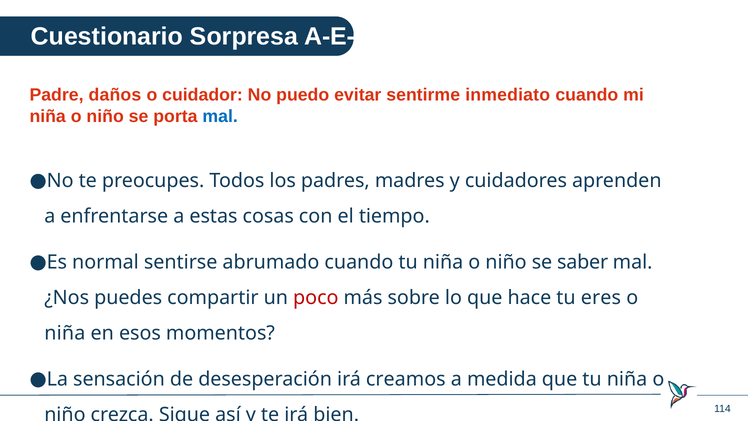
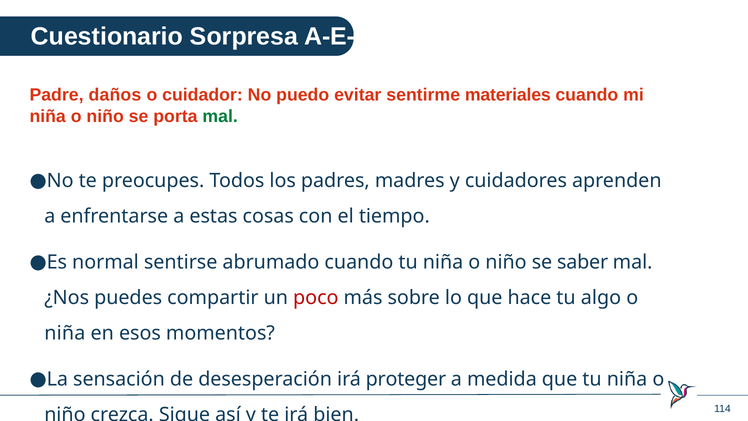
inmediato: inmediato -> materiales
mal at (220, 116) colour: blue -> green
eres: eres -> algo
creamos: creamos -> proteger
